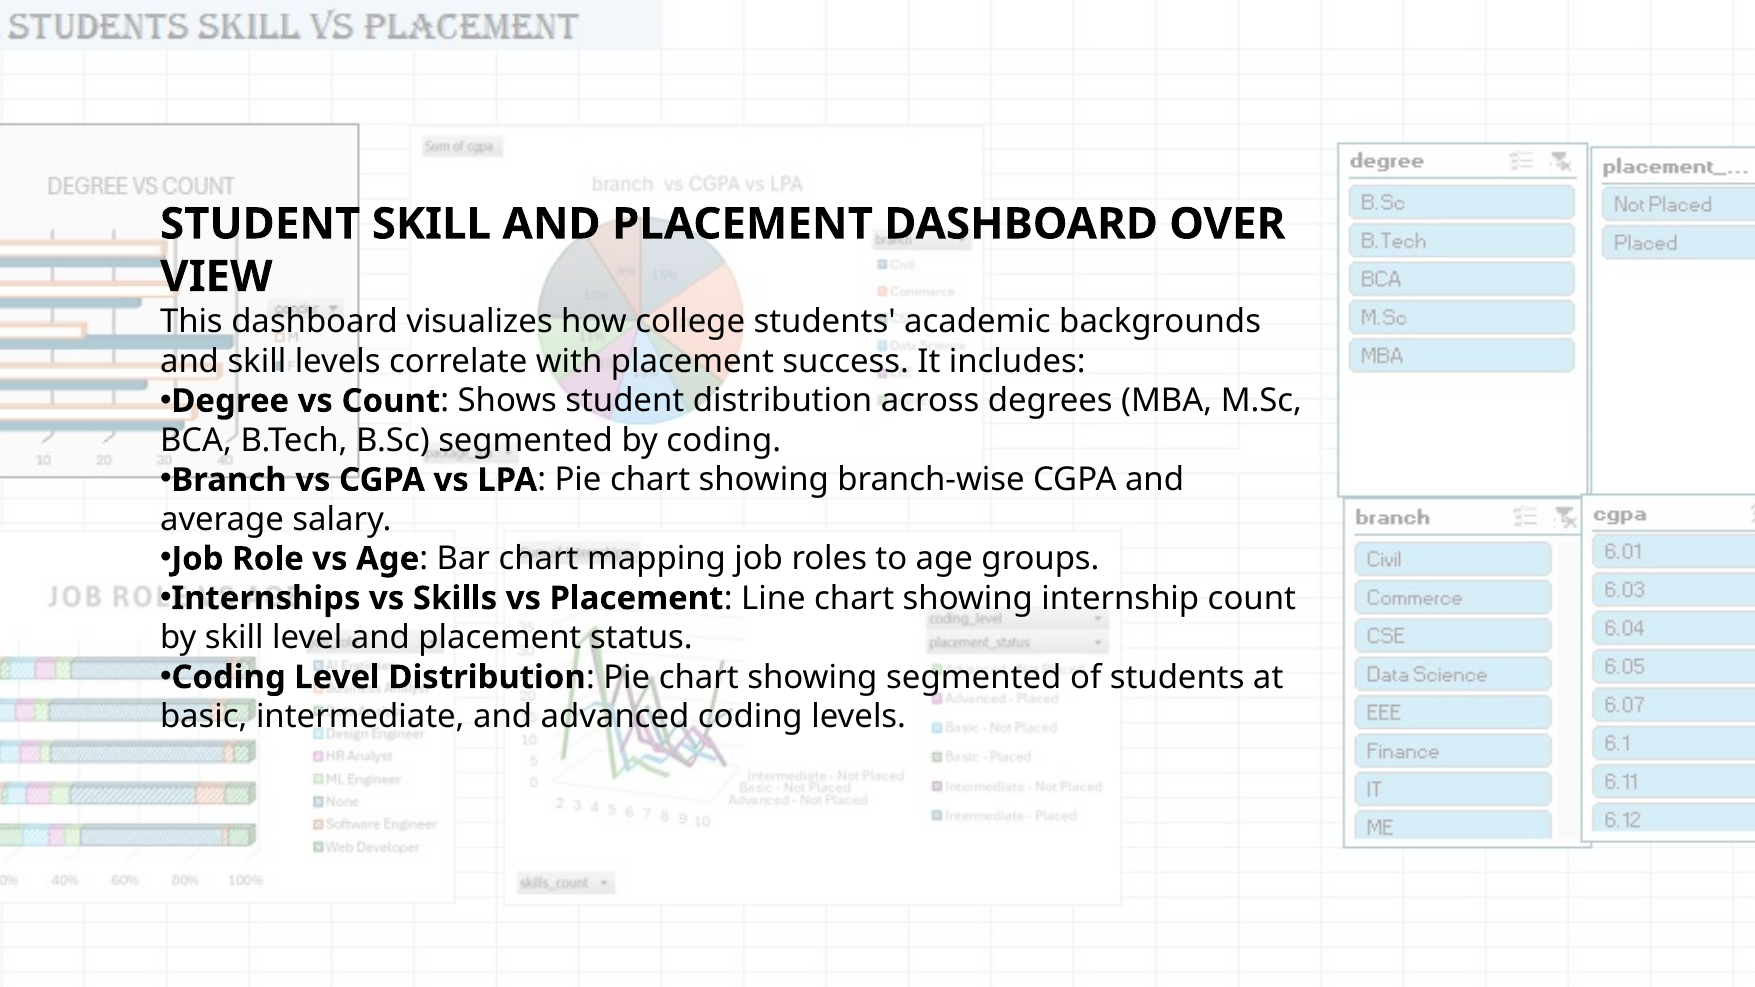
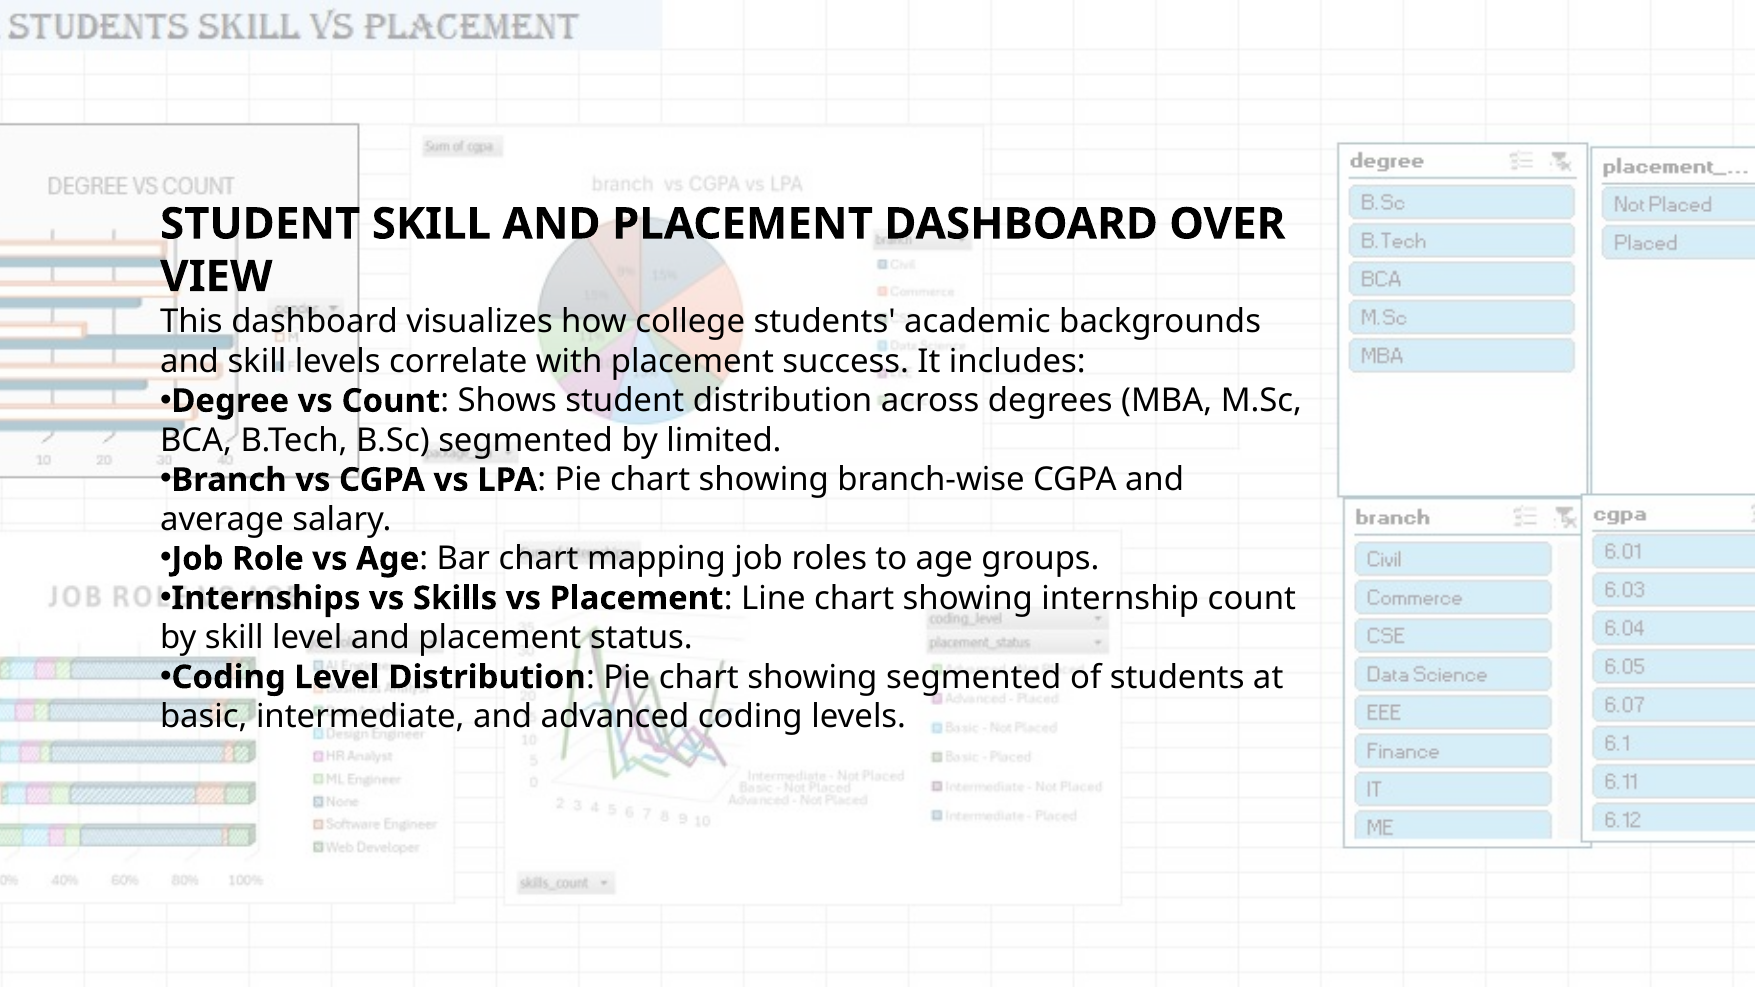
by coding: coding -> limited
